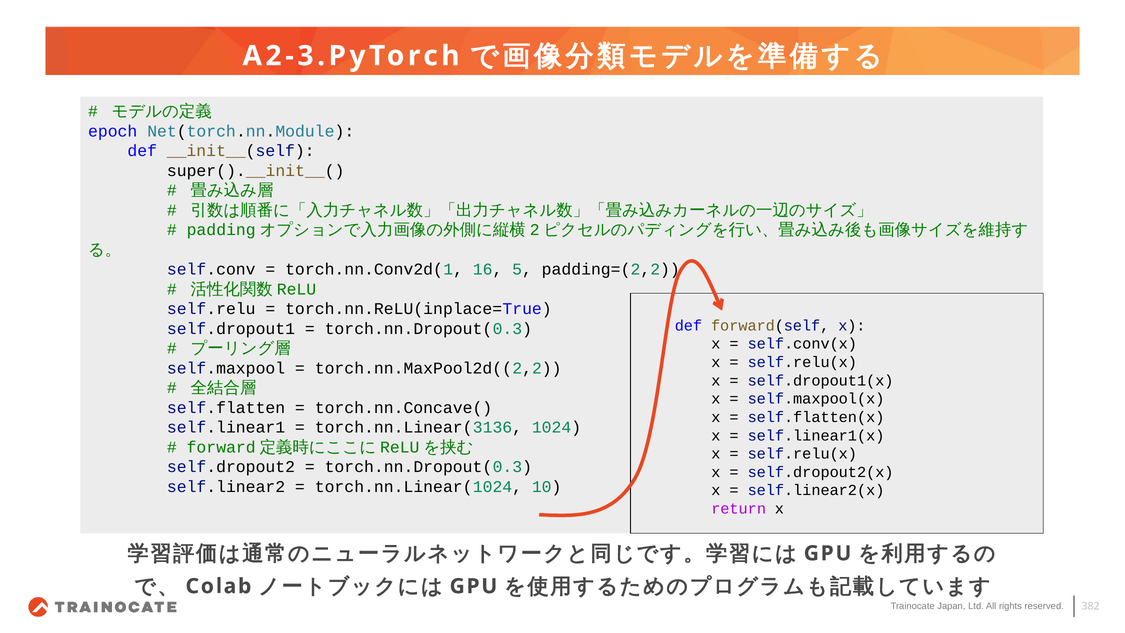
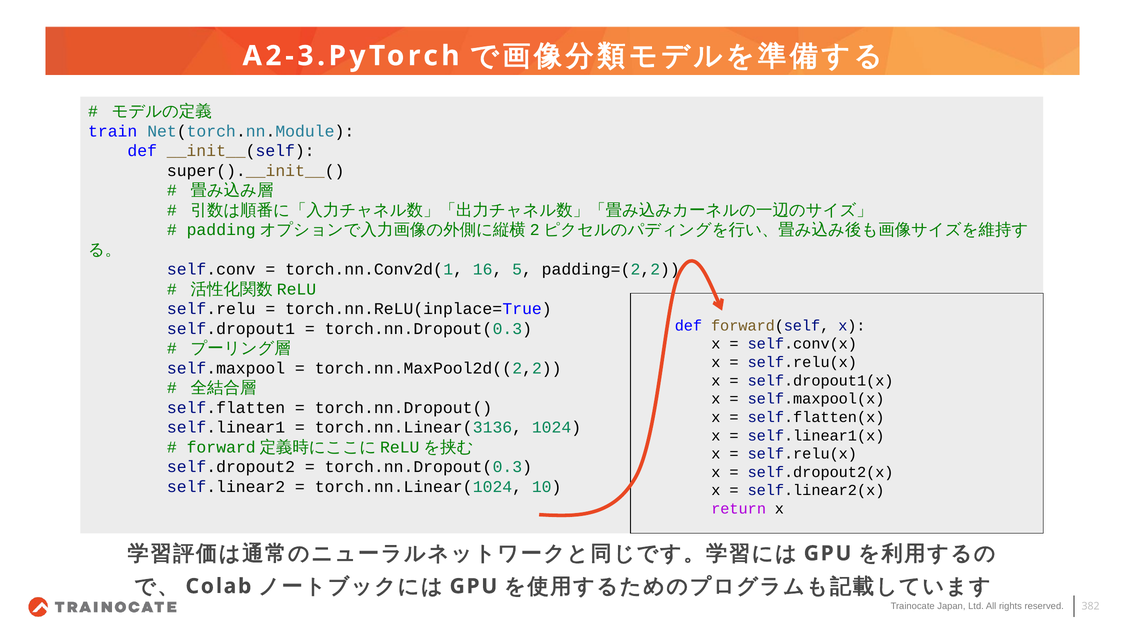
epoch: epoch -> train
torch.nn.Concave(: torch.nn.Concave( -> torch.nn.Dropout(
